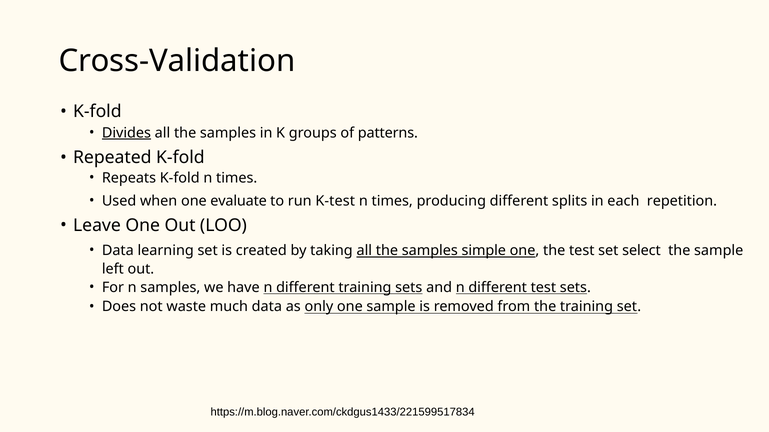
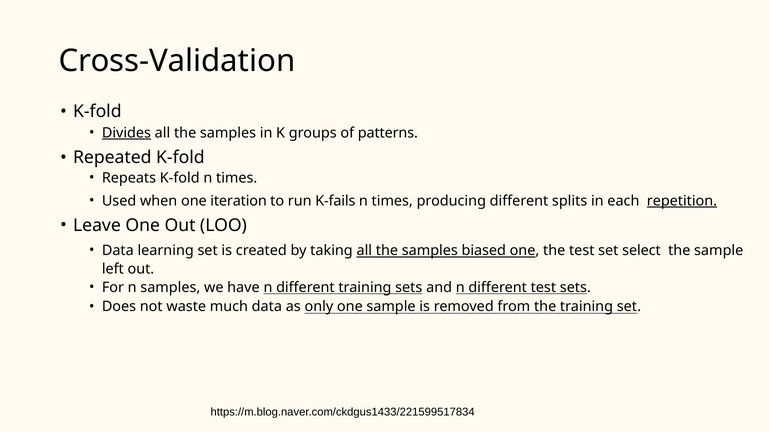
evaluate: evaluate -> iteration
K-test: K-test -> K-fails
repetition underline: none -> present
simple: simple -> biased
